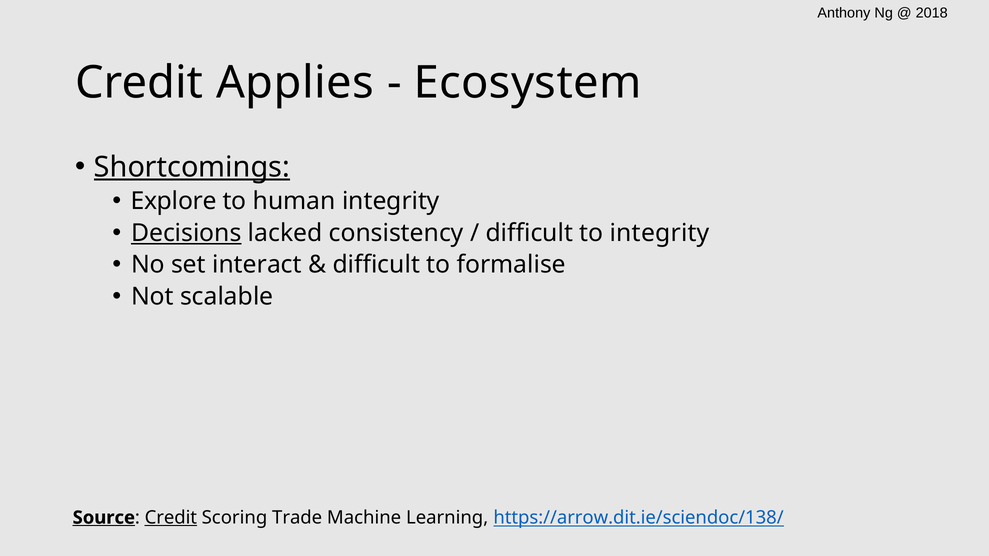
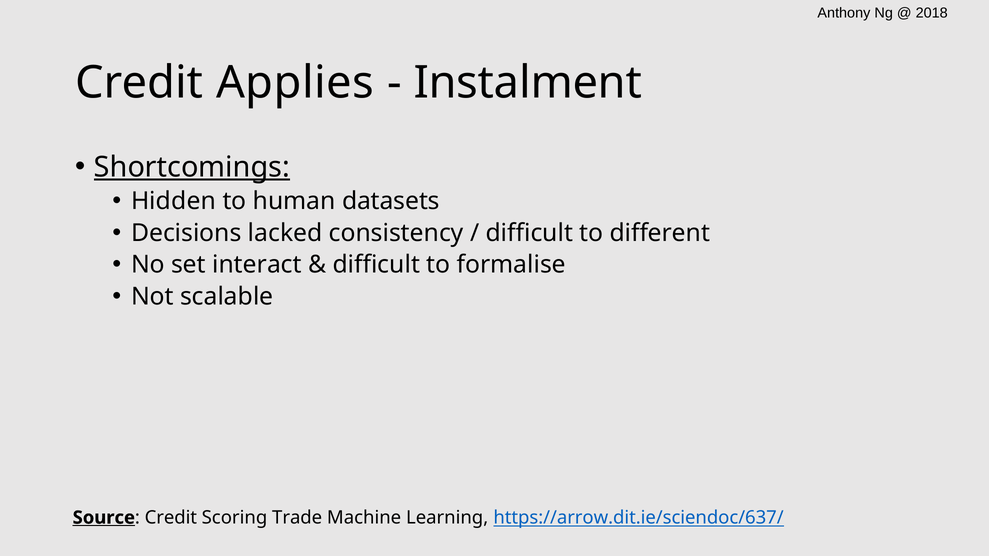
Ecosystem: Ecosystem -> Instalment
Explore: Explore -> Hidden
human integrity: integrity -> datasets
Decisions underline: present -> none
to integrity: integrity -> different
Credit at (171, 518) underline: present -> none
https://arrow.dit.ie/sciendoc/138/: https://arrow.dit.ie/sciendoc/138/ -> https://arrow.dit.ie/sciendoc/637/
